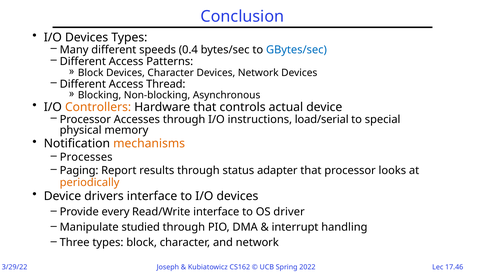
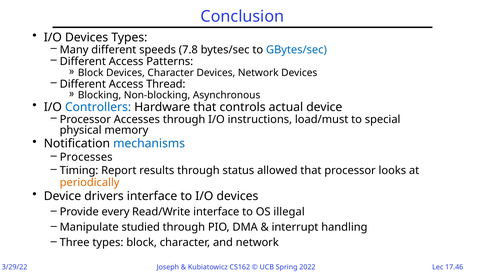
0.4: 0.4 -> 7.8
Controllers colour: orange -> blue
load/serial: load/serial -> load/must
mechanisms colour: orange -> blue
Paging: Paging -> Timing
adapter: adapter -> allowed
driver: driver -> illegal
